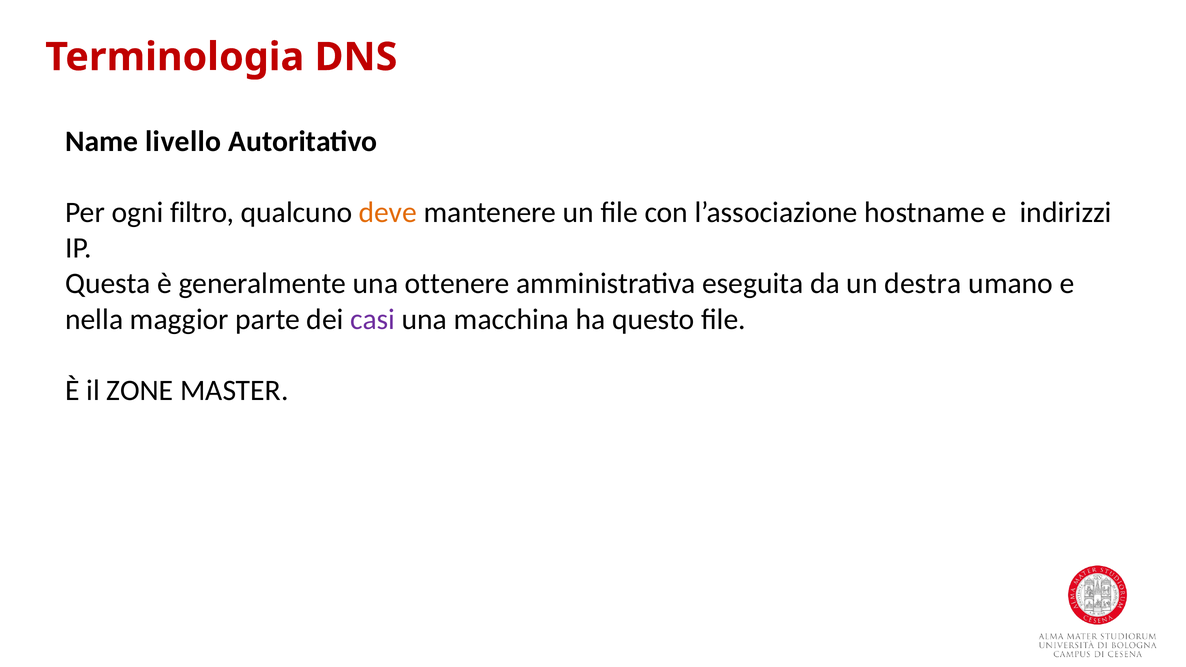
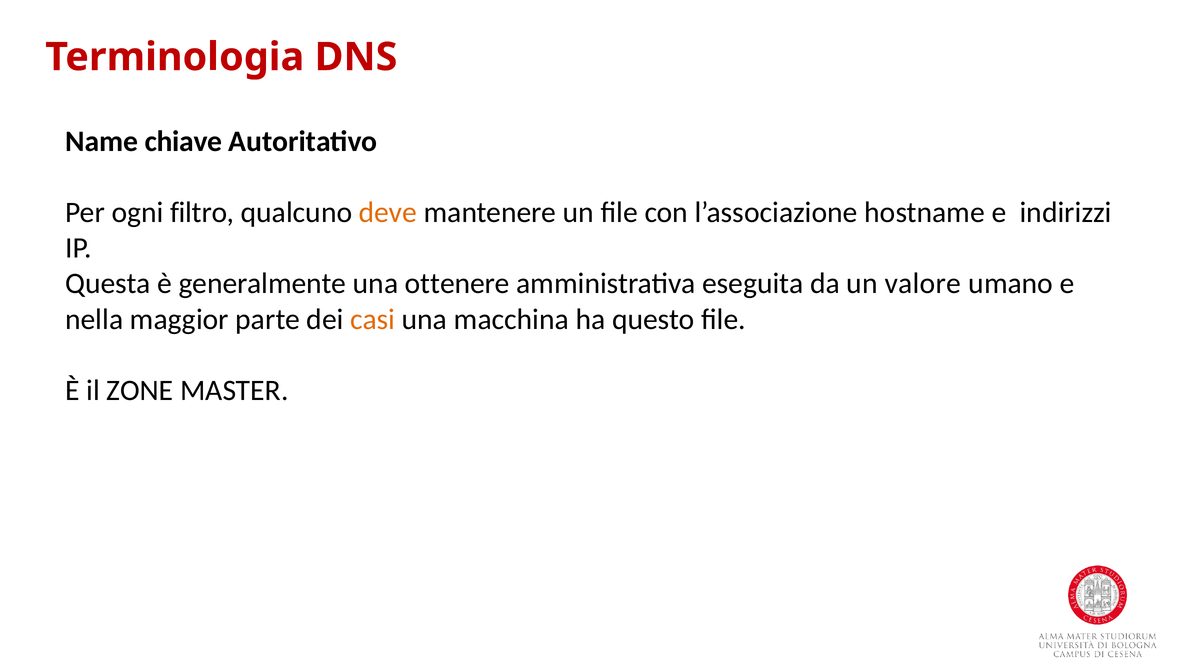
livello: livello -> chiave
destra: destra -> valore
casi colour: purple -> orange
